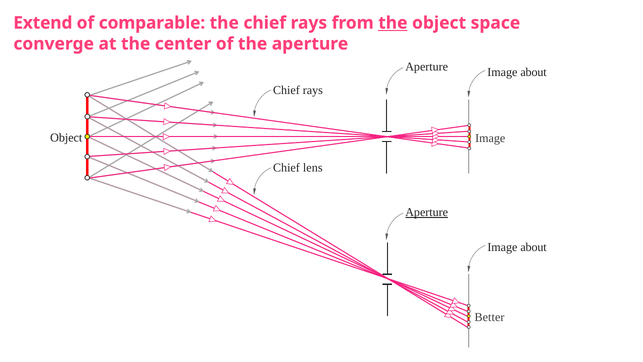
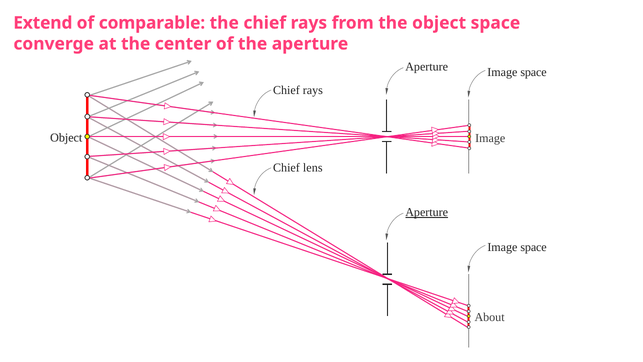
the at (393, 23) underline: present -> none
about at (534, 72): about -> space
about at (534, 247): about -> space
Better: Better -> About
